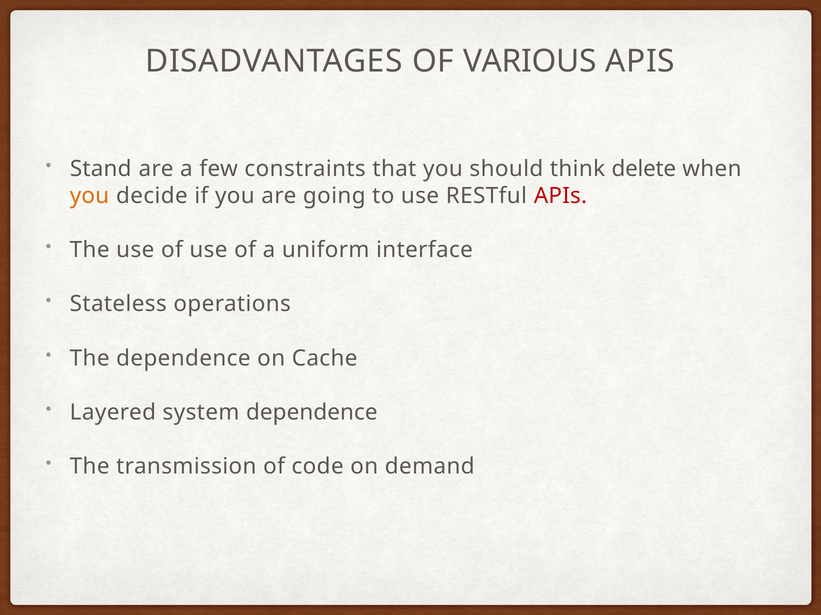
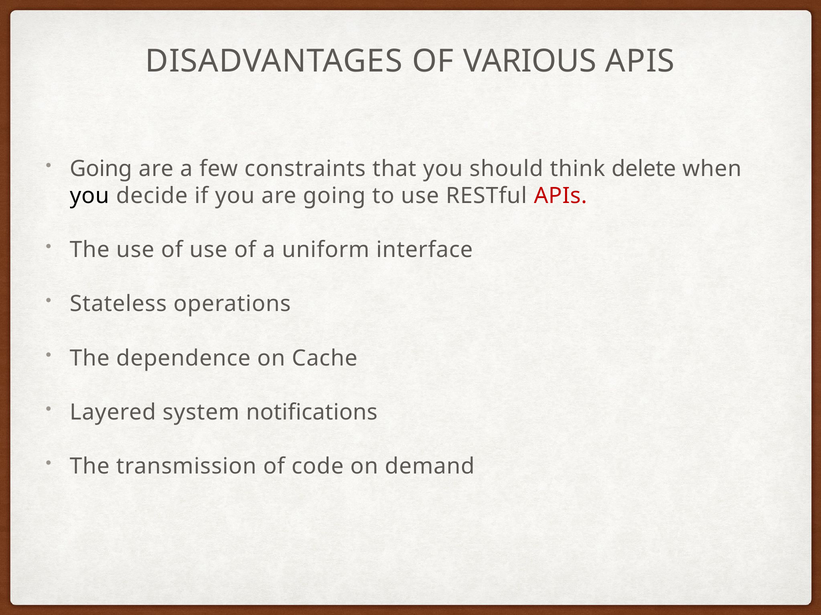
Stand at (101, 169): Stand -> Going
you at (89, 196) colour: orange -> black
system dependence: dependence -> notifications
